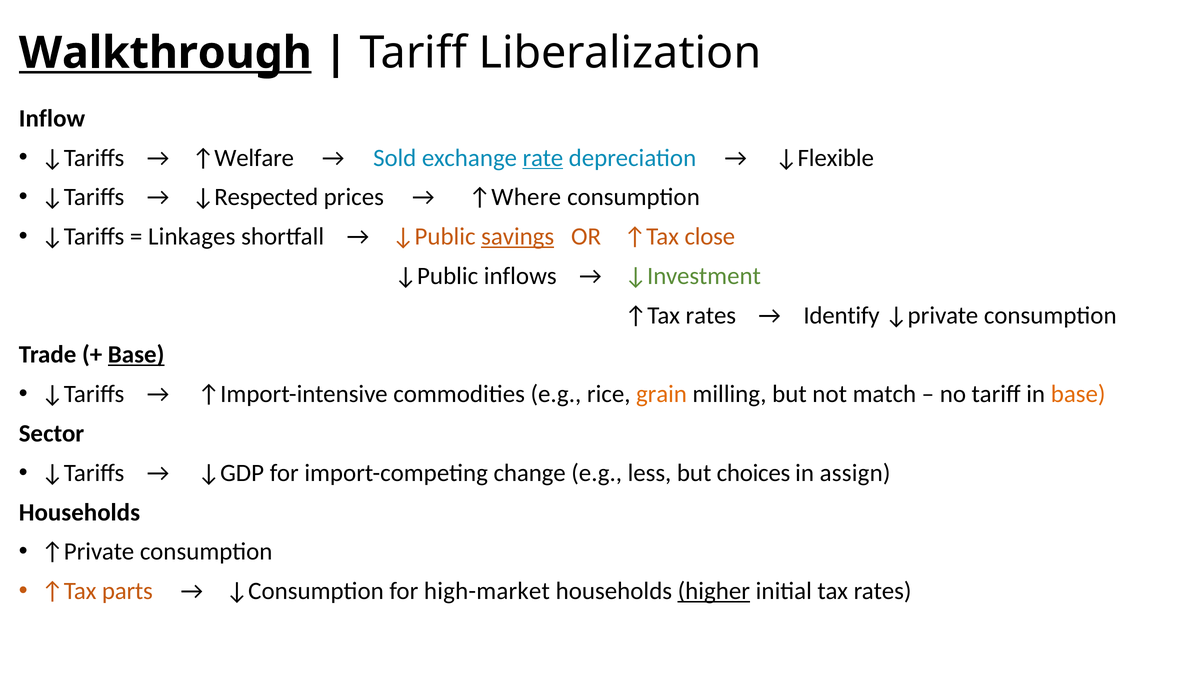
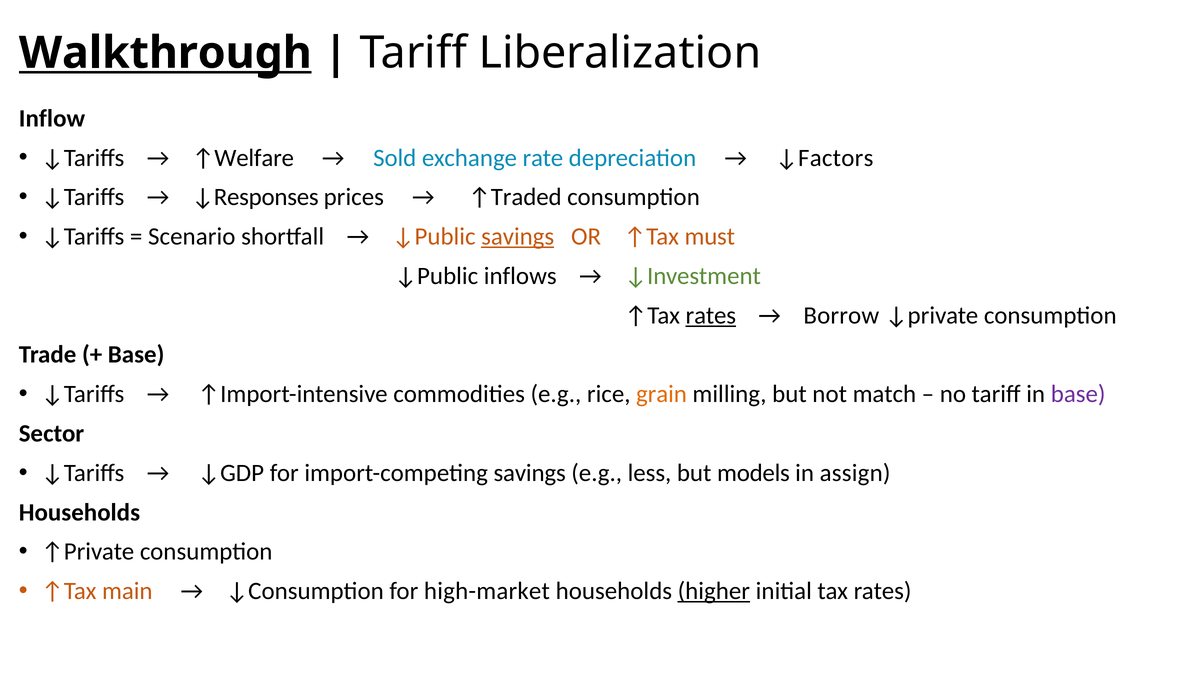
rate underline: present -> none
↓Flexible: ↓Flexible -> ↓Factors
↓Respected: ↓Respected -> ↓Responses
↑Where: ↑Where -> ↑Traded
Linkages: Linkages -> Scenario
close: close -> must
rates at (711, 315) underline: none -> present
Identify: Identify -> Borrow
Base at (136, 355) underline: present -> none
base at (1078, 394) colour: orange -> purple
import-competing change: change -> savings
choices: choices -> models
parts: parts -> main
